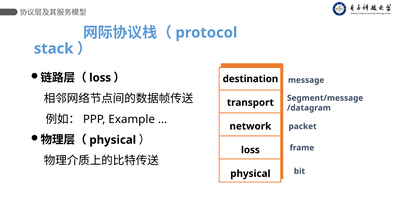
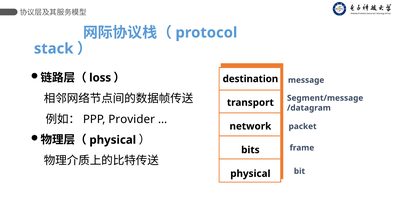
Example: Example -> Provider
loss at (250, 150): loss -> bits
